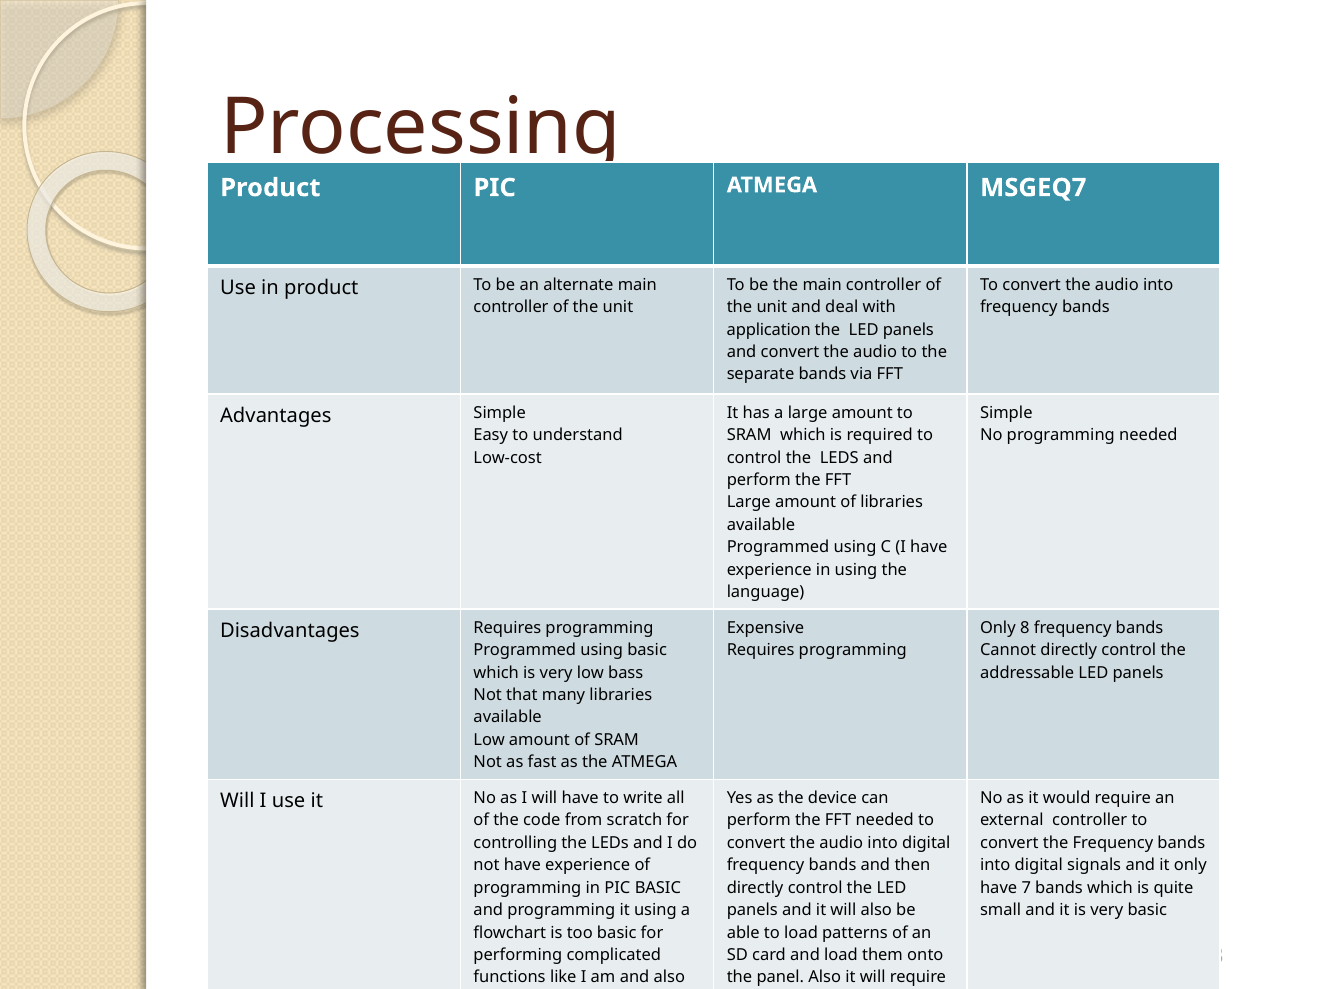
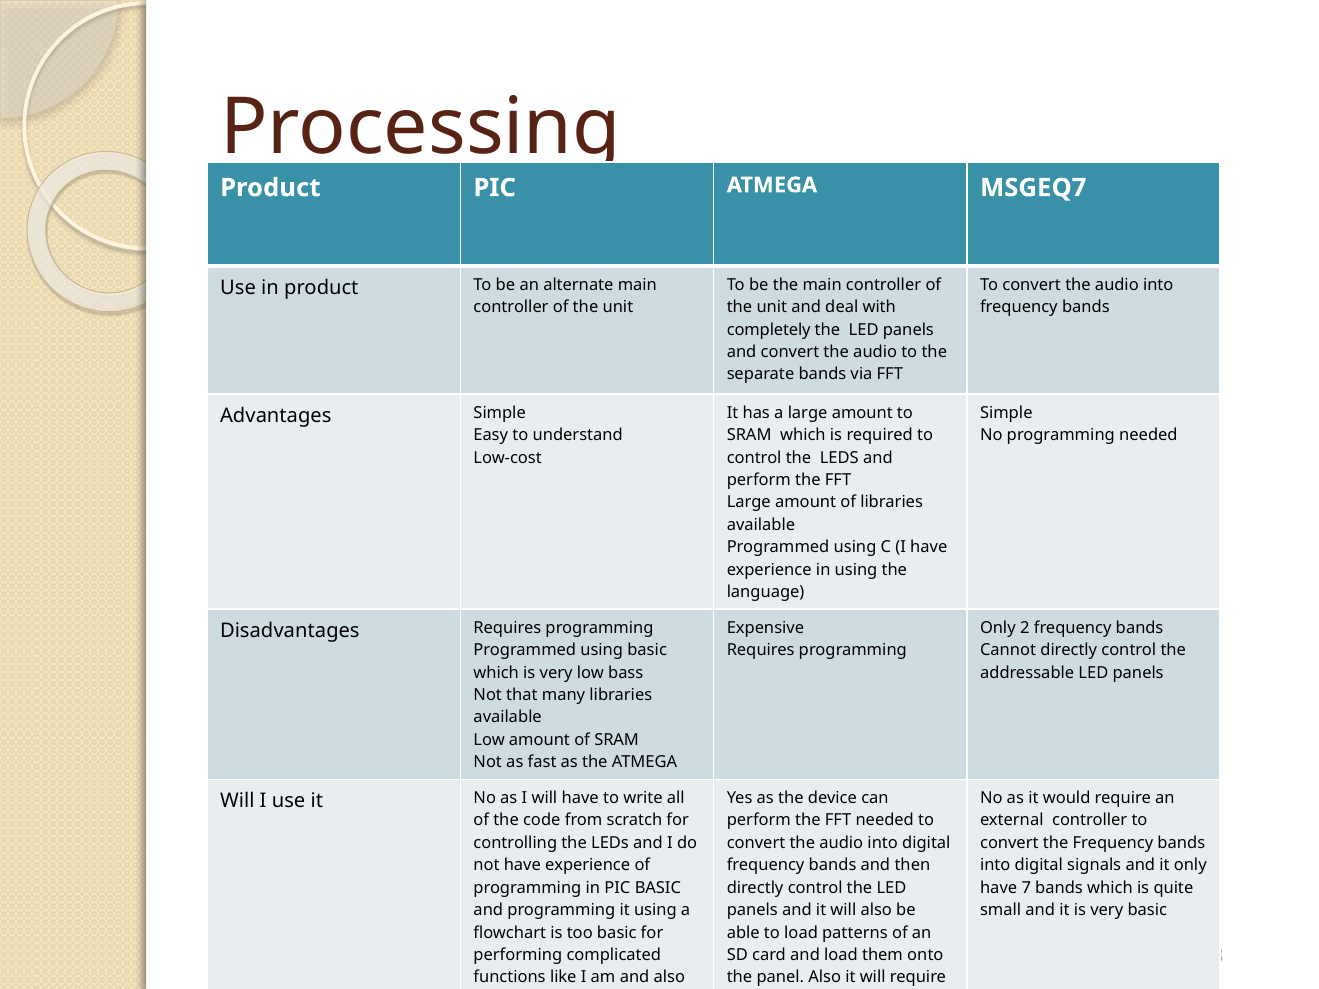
application: application -> completely
8: 8 -> 2
